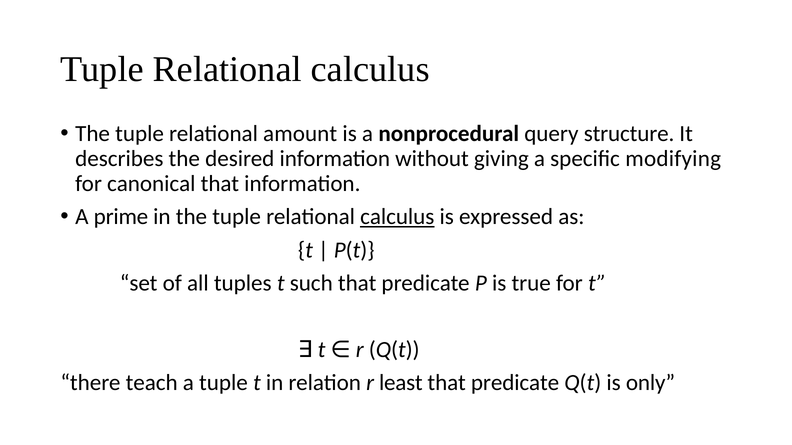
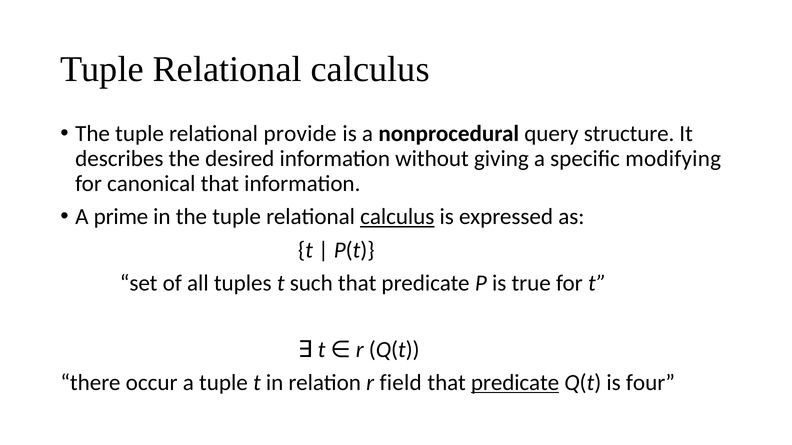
amount: amount -> provide
teach: teach -> occur
least: least -> field
predicate at (515, 383) underline: none -> present
only: only -> four
